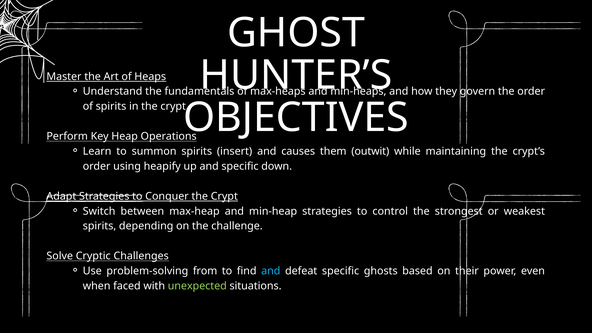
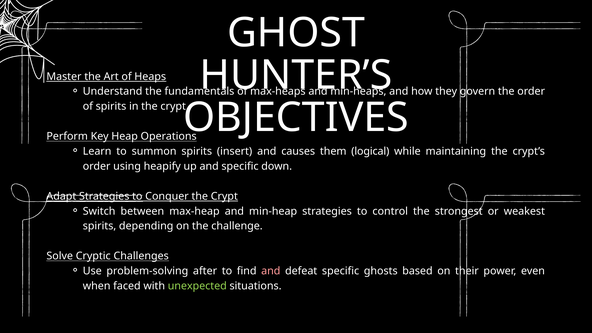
outwit: outwit -> logical
from: from -> after
and at (271, 271) colour: light blue -> pink
